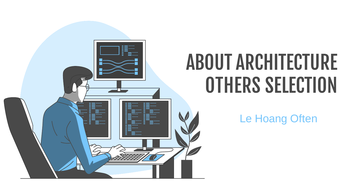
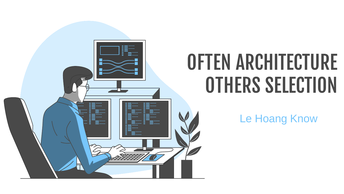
ABOUT: ABOUT -> OFTEN
Often: Often -> Know
